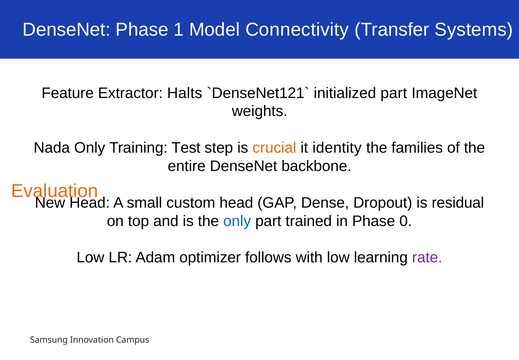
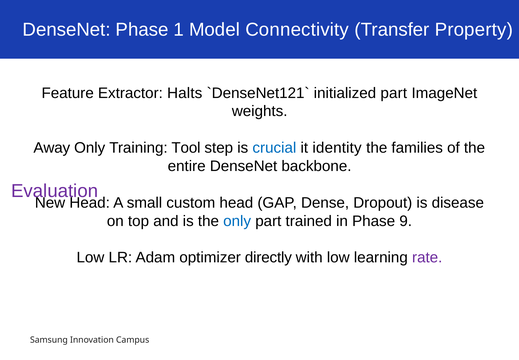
Systems: Systems -> Property
Nada: Nada -> Away
Training Test: Test -> Tool
crucial colour: orange -> blue
Evaluation colour: orange -> purple
residual: residual -> disease
0: 0 -> 9
follows: follows -> directly
